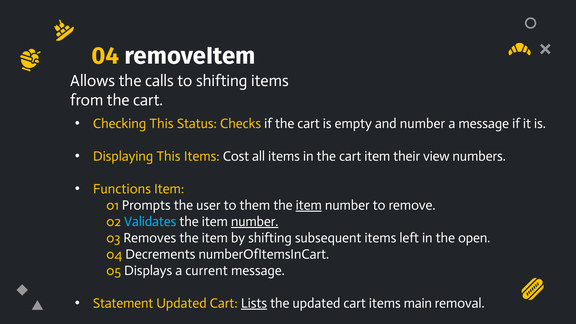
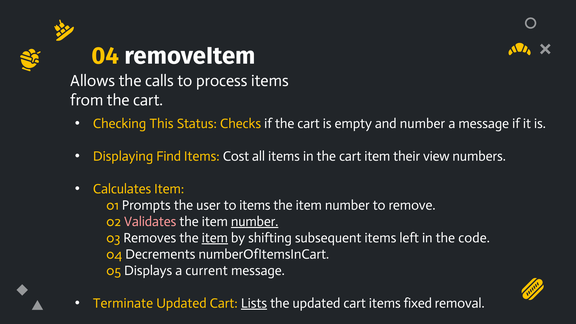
to shifting: shifting -> process
Displaying This: This -> Find
Functions: Functions -> Calculates
to them: them -> items
item at (309, 205) underline: present -> none
Validates colour: light blue -> pink
item at (215, 238) underline: none -> present
open: open -> code
Statement: Statement -> Terminate
main: main -> fixed
